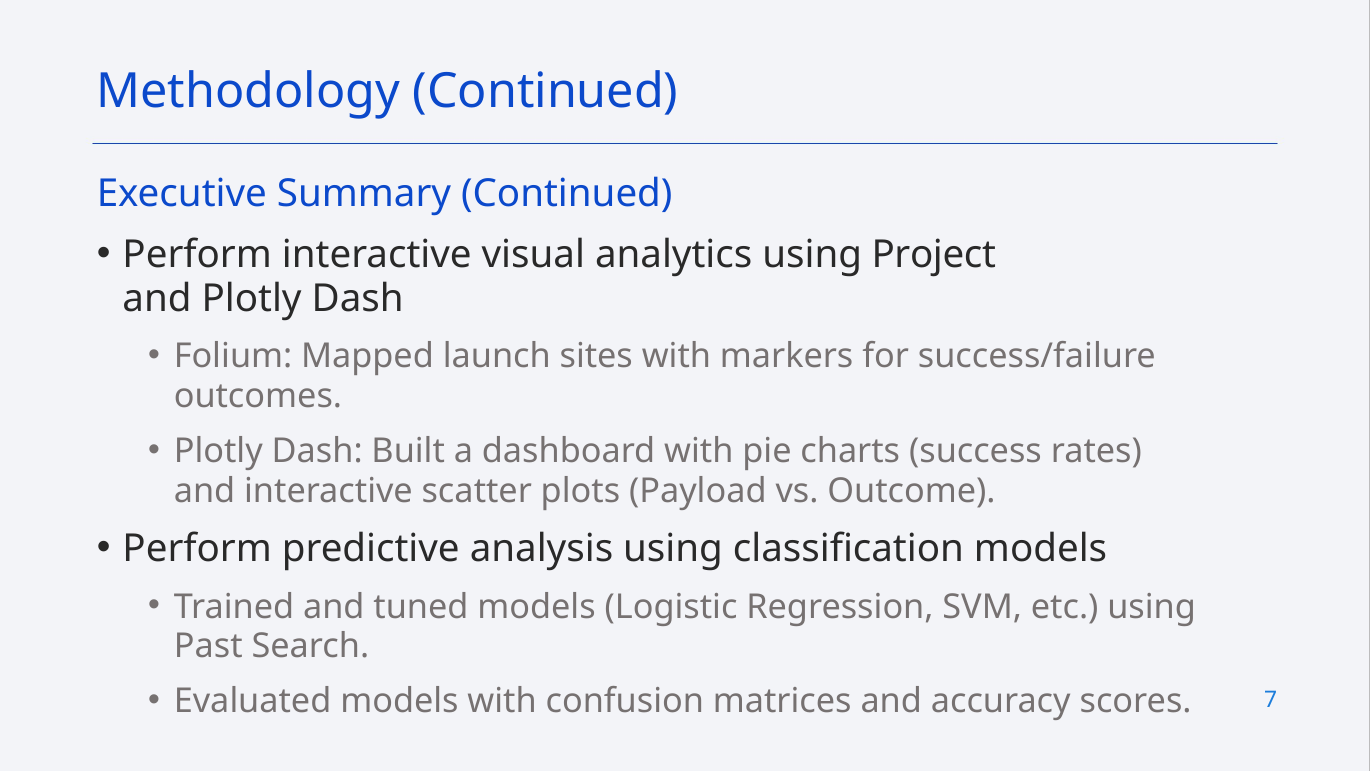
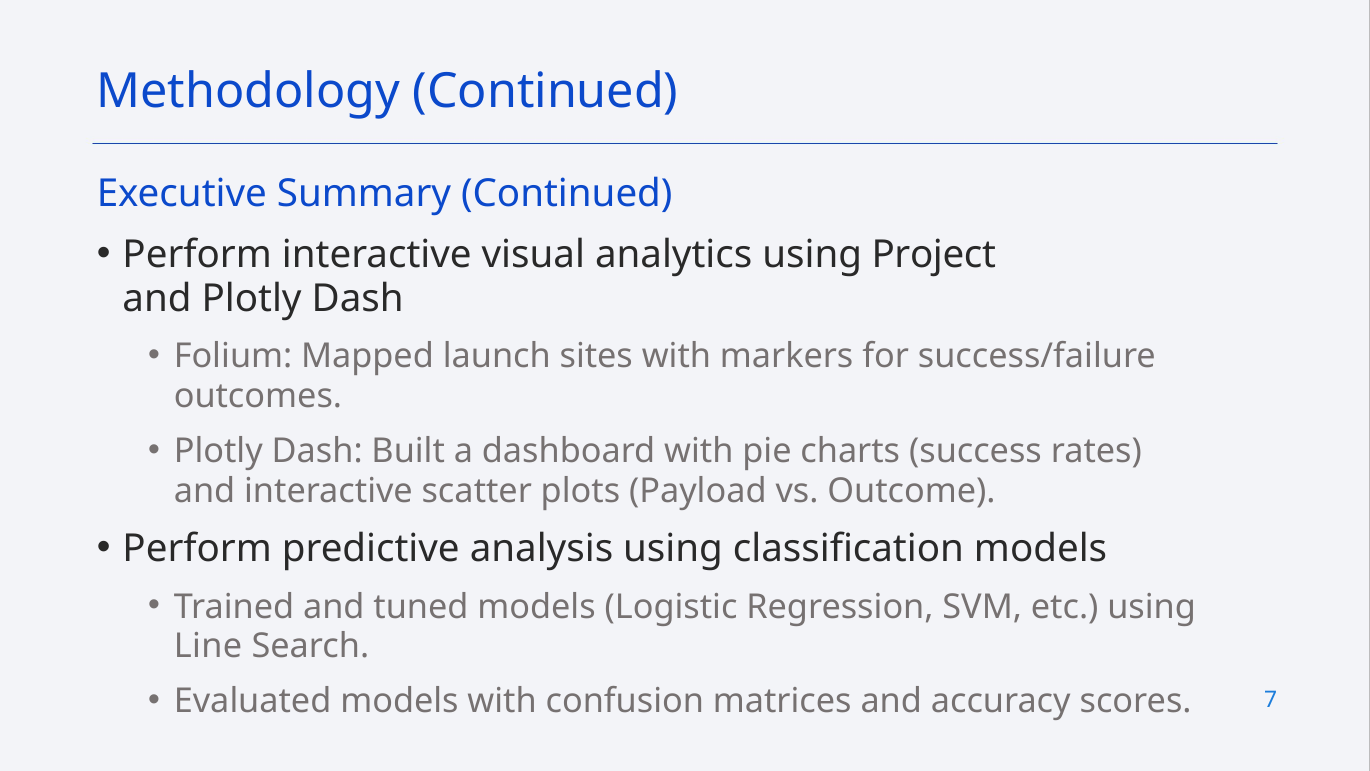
Past: Past -> Line
